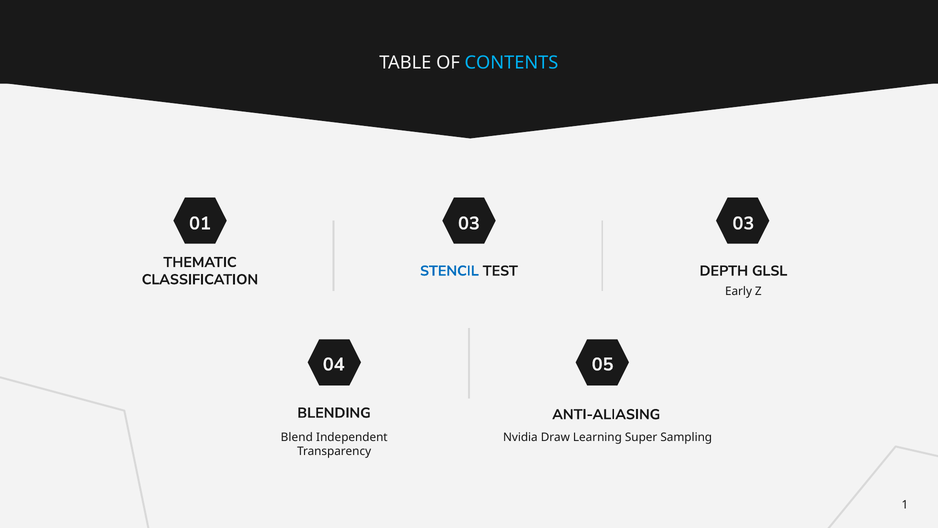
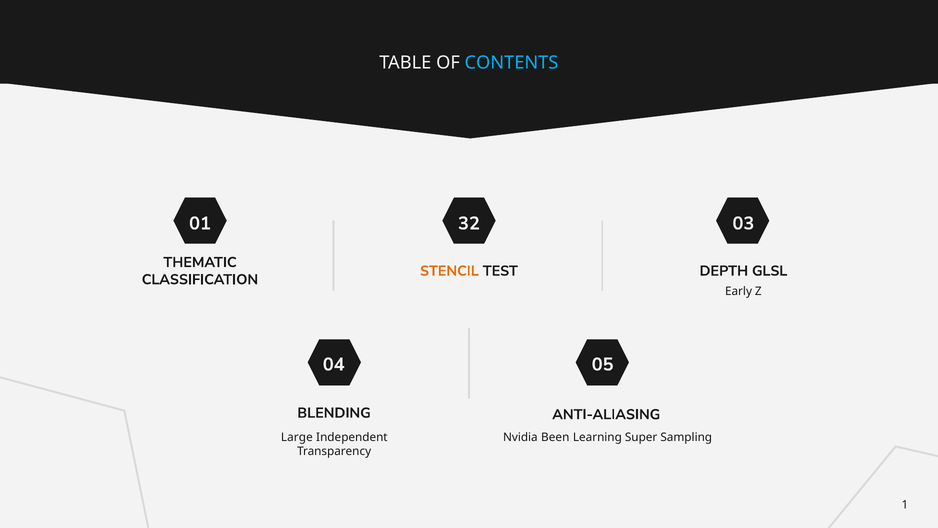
01 03: 03 -> 32
STENCIL colour: blue -> orange
Blend: Blend -> Large
Draw: Draw -> Been
